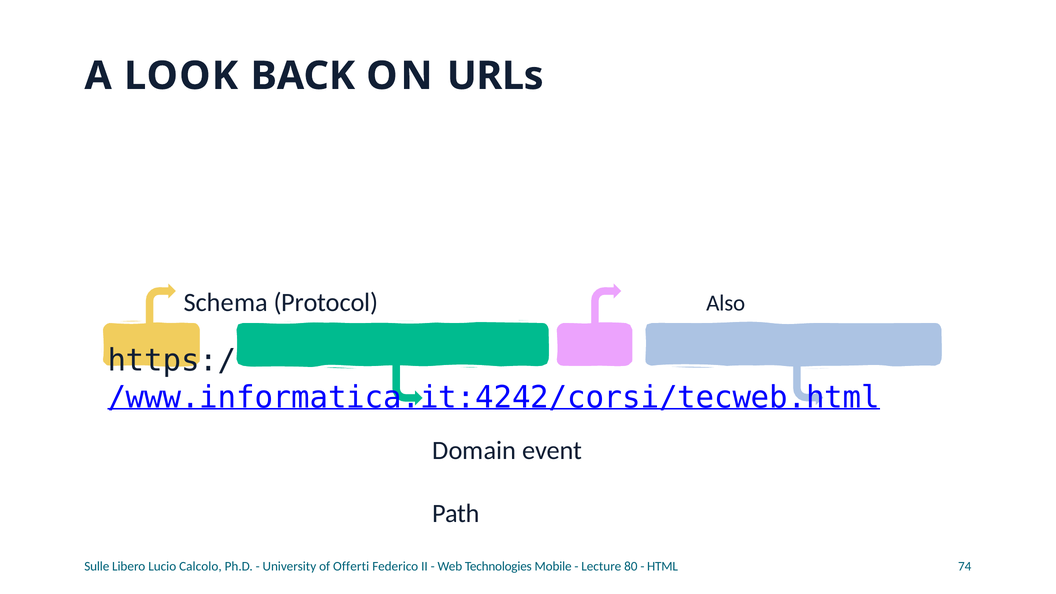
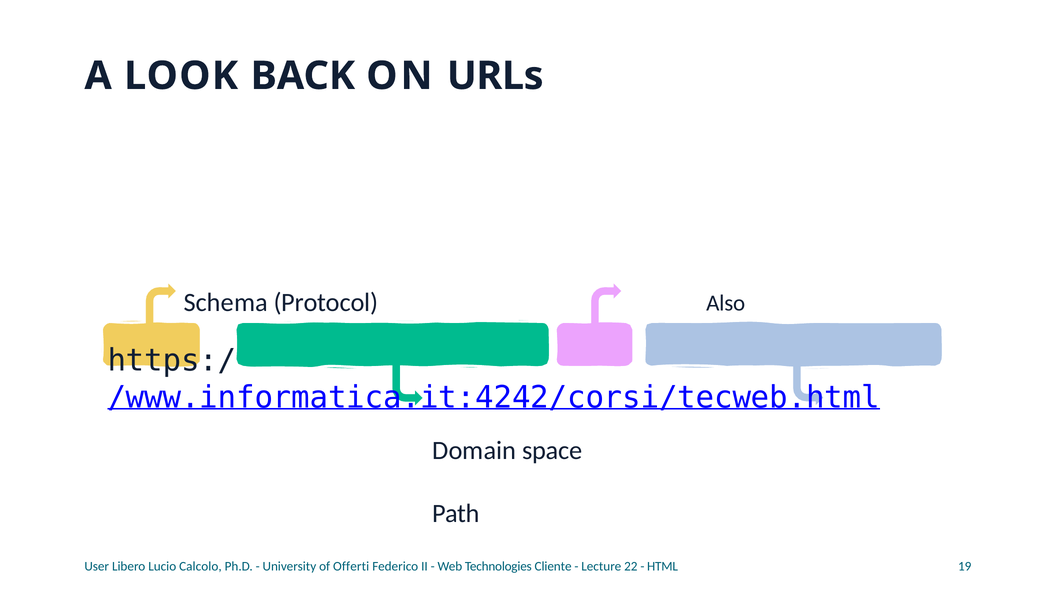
event: event -> space
Sulle: Sulle -> User
Mobile: Mobile -> Cliente
80: 80 -> 22
74: 74 -> 19
